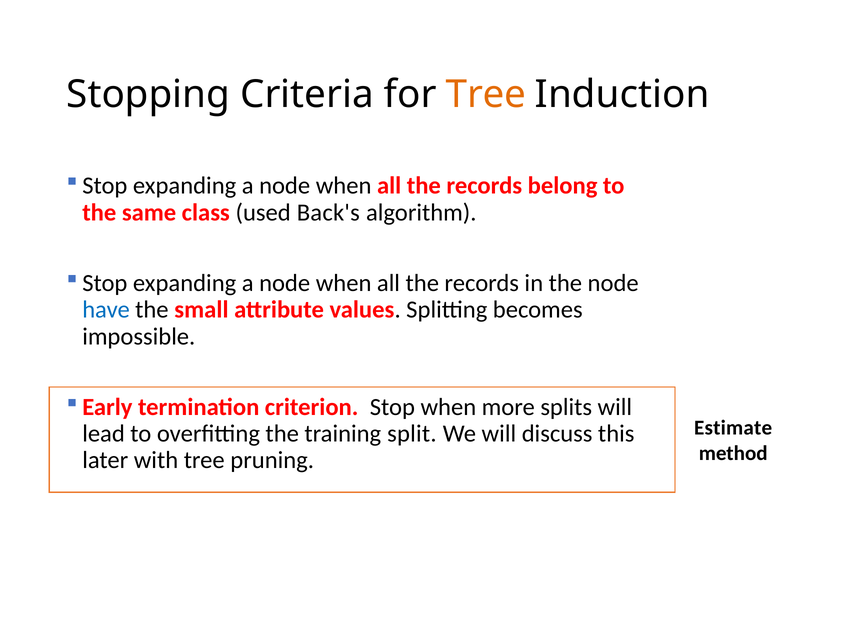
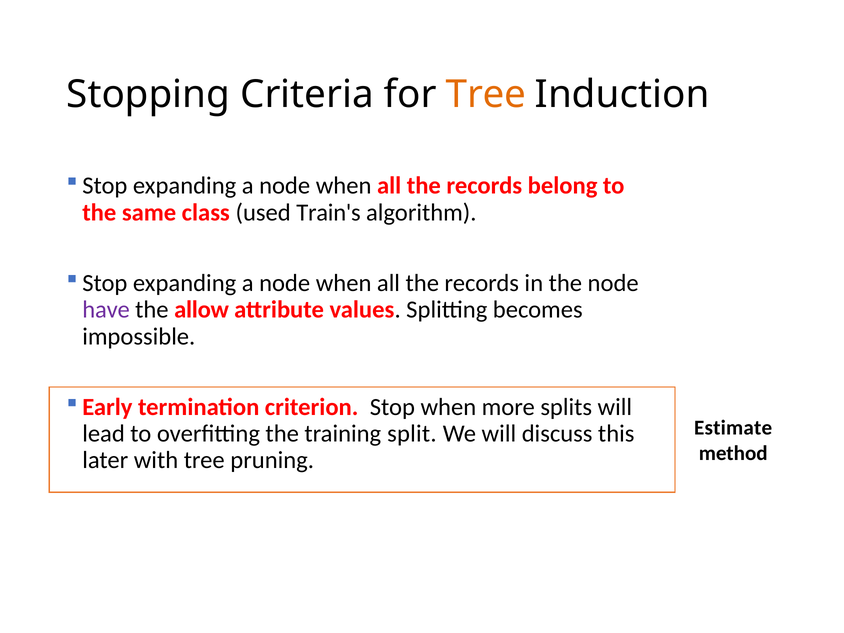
Back's: Back's -> Train's
have colour: blue -> purple
small: small -> allow
